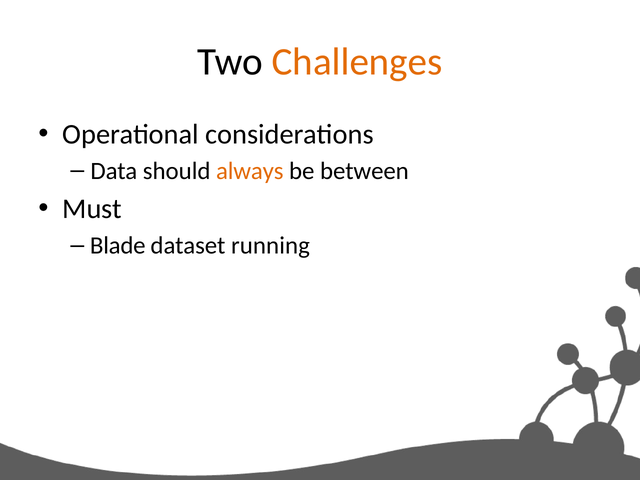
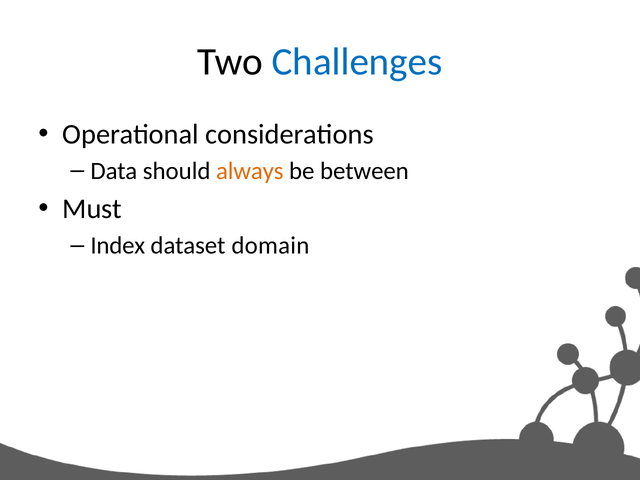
Challenges colour: orange -> blue
Blade: Blade -> Index
running: running -> domain
